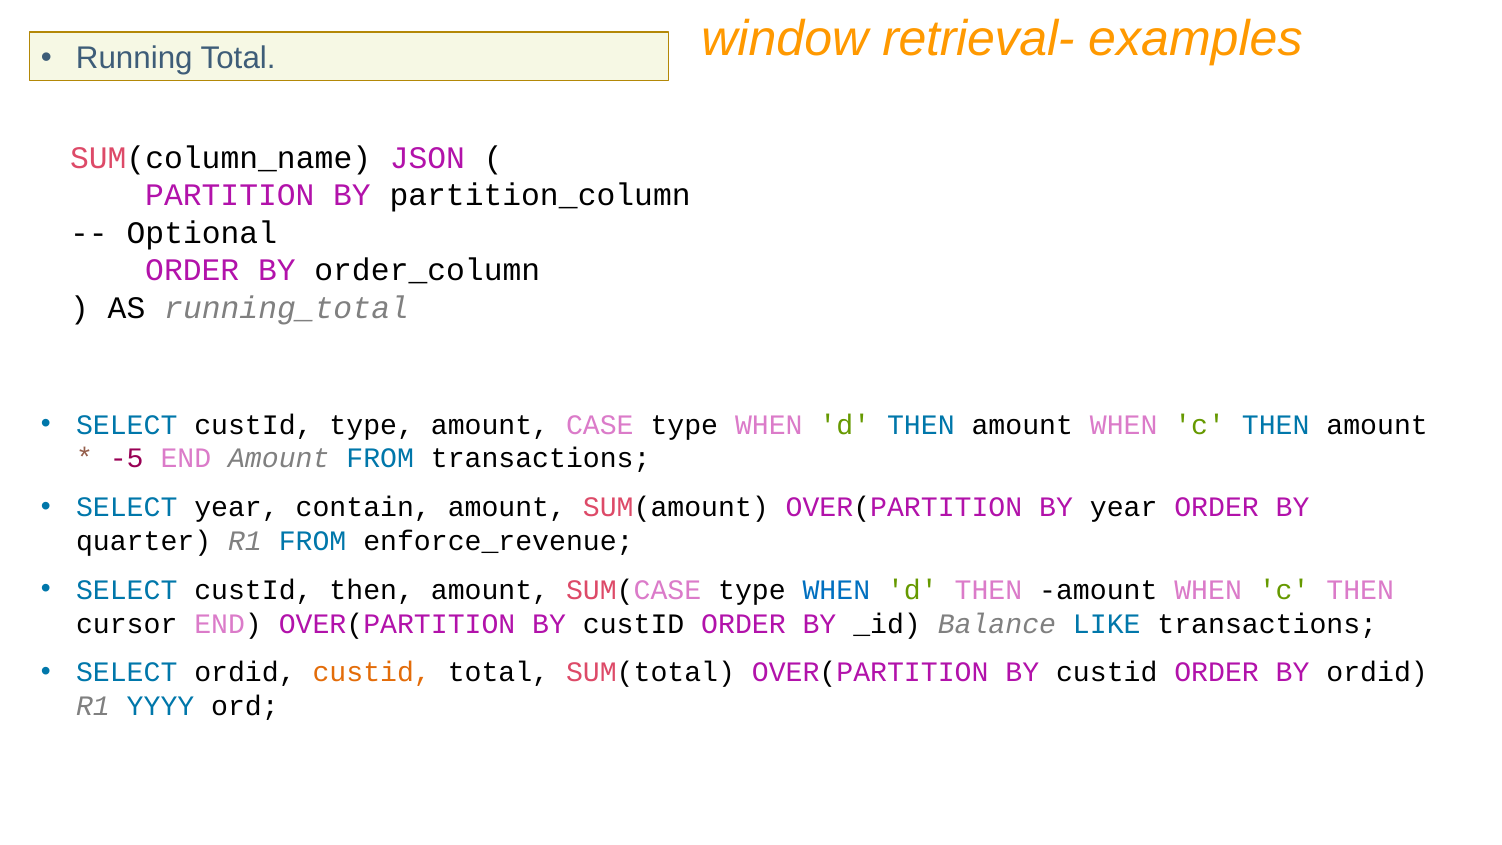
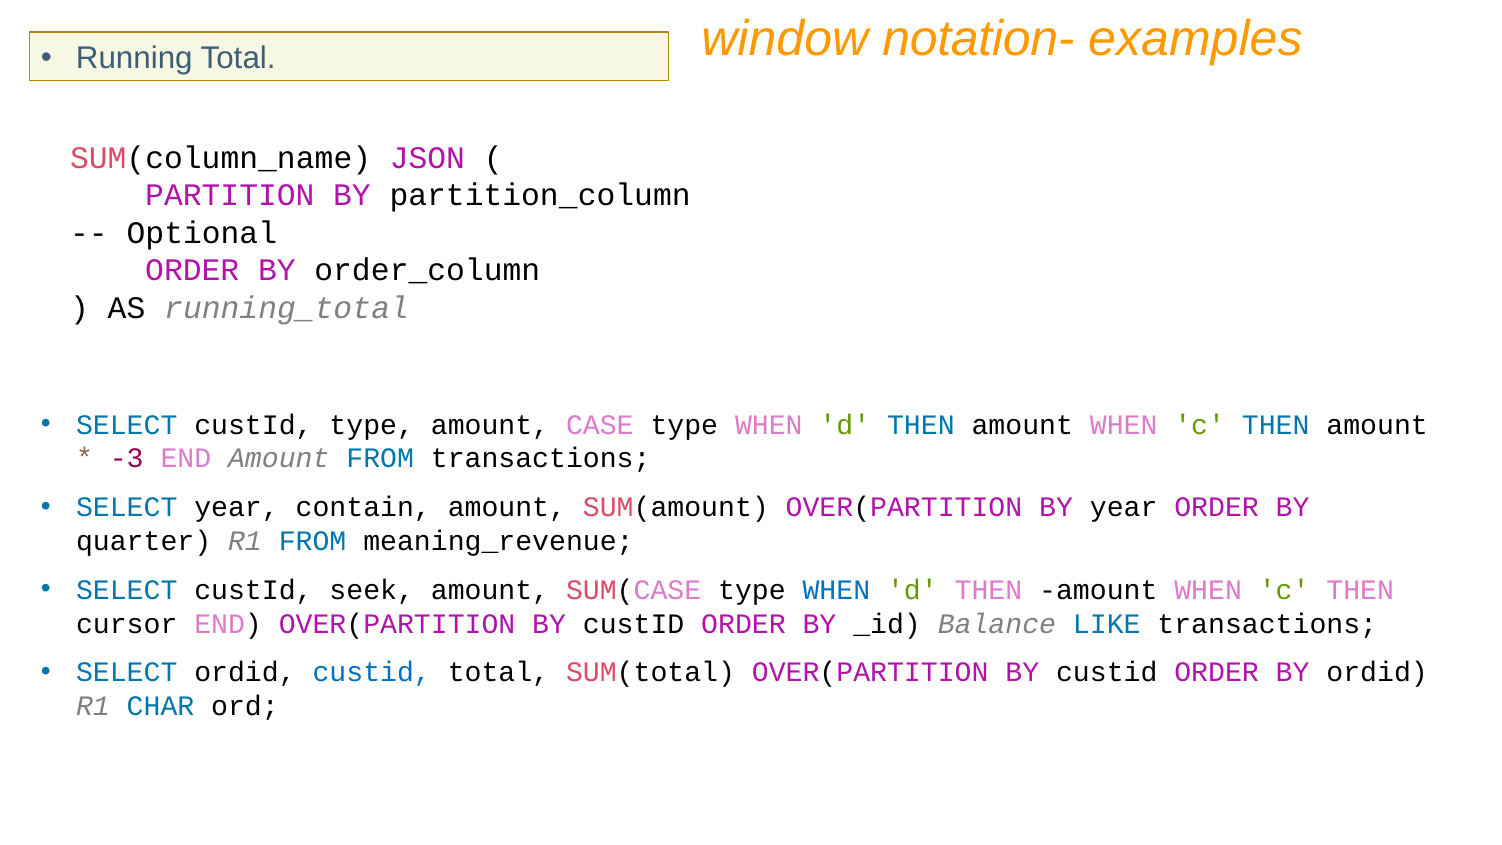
retrieval-: retrieval- -> notation-
-5: -5 -> -3
enforce_revenue: enforce_revenue -> meaning_revenue
custId then: then -> seek
custid at (372, 672) colour: orange -> blue
YYYY: YYYY -> CHAR
